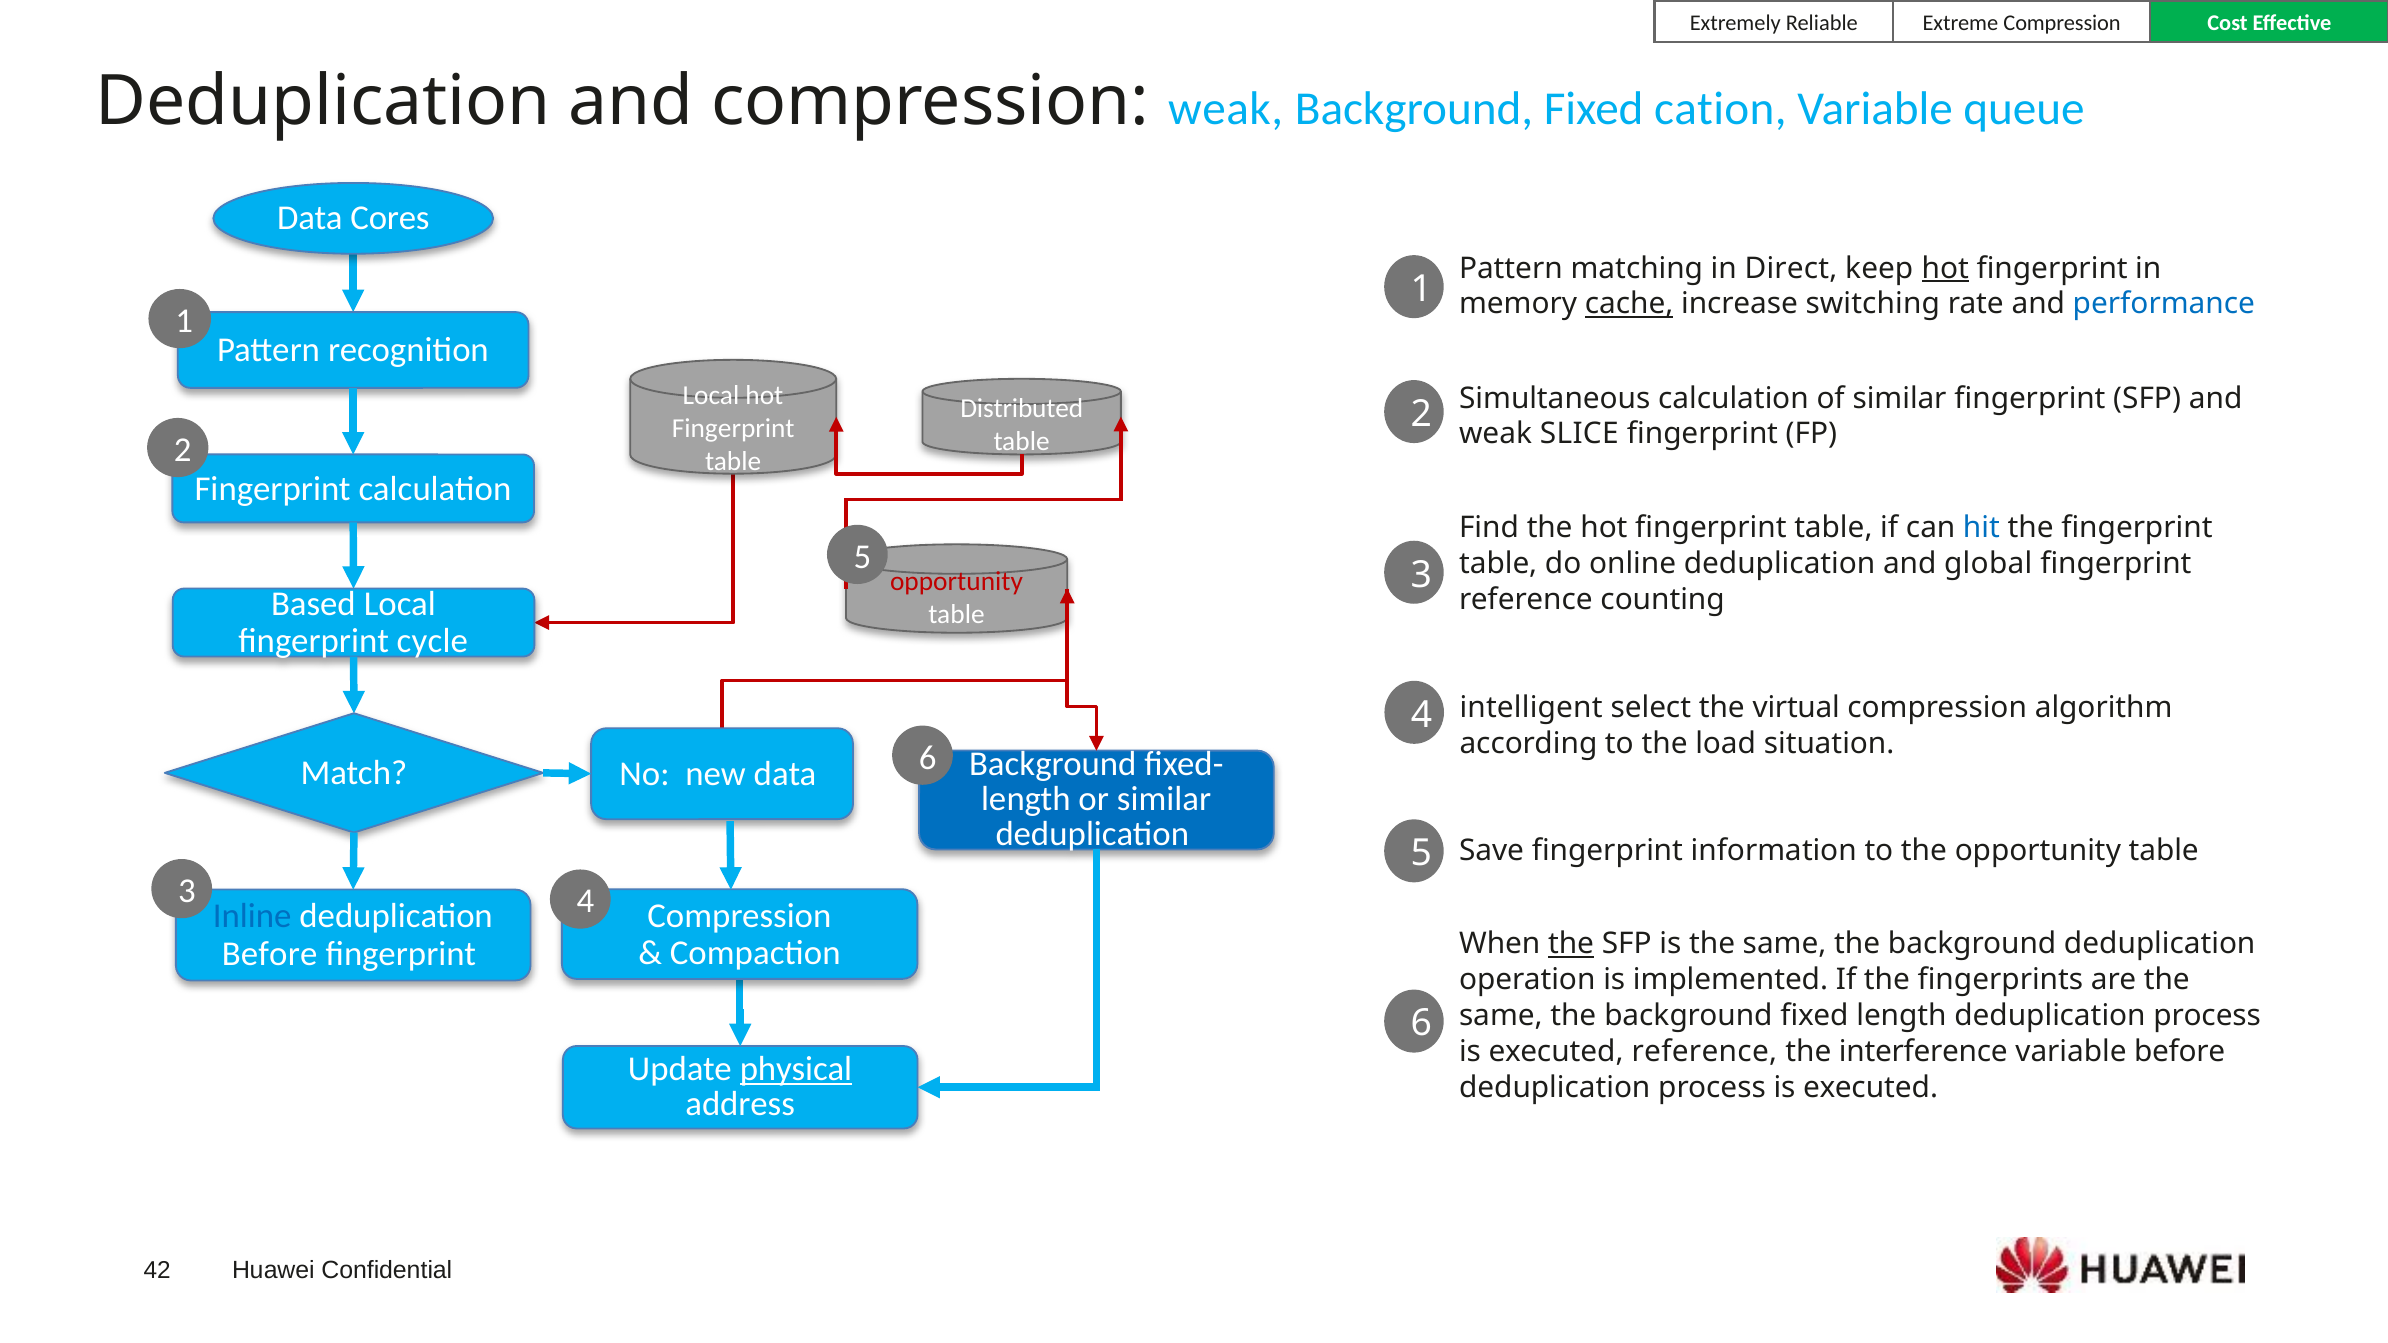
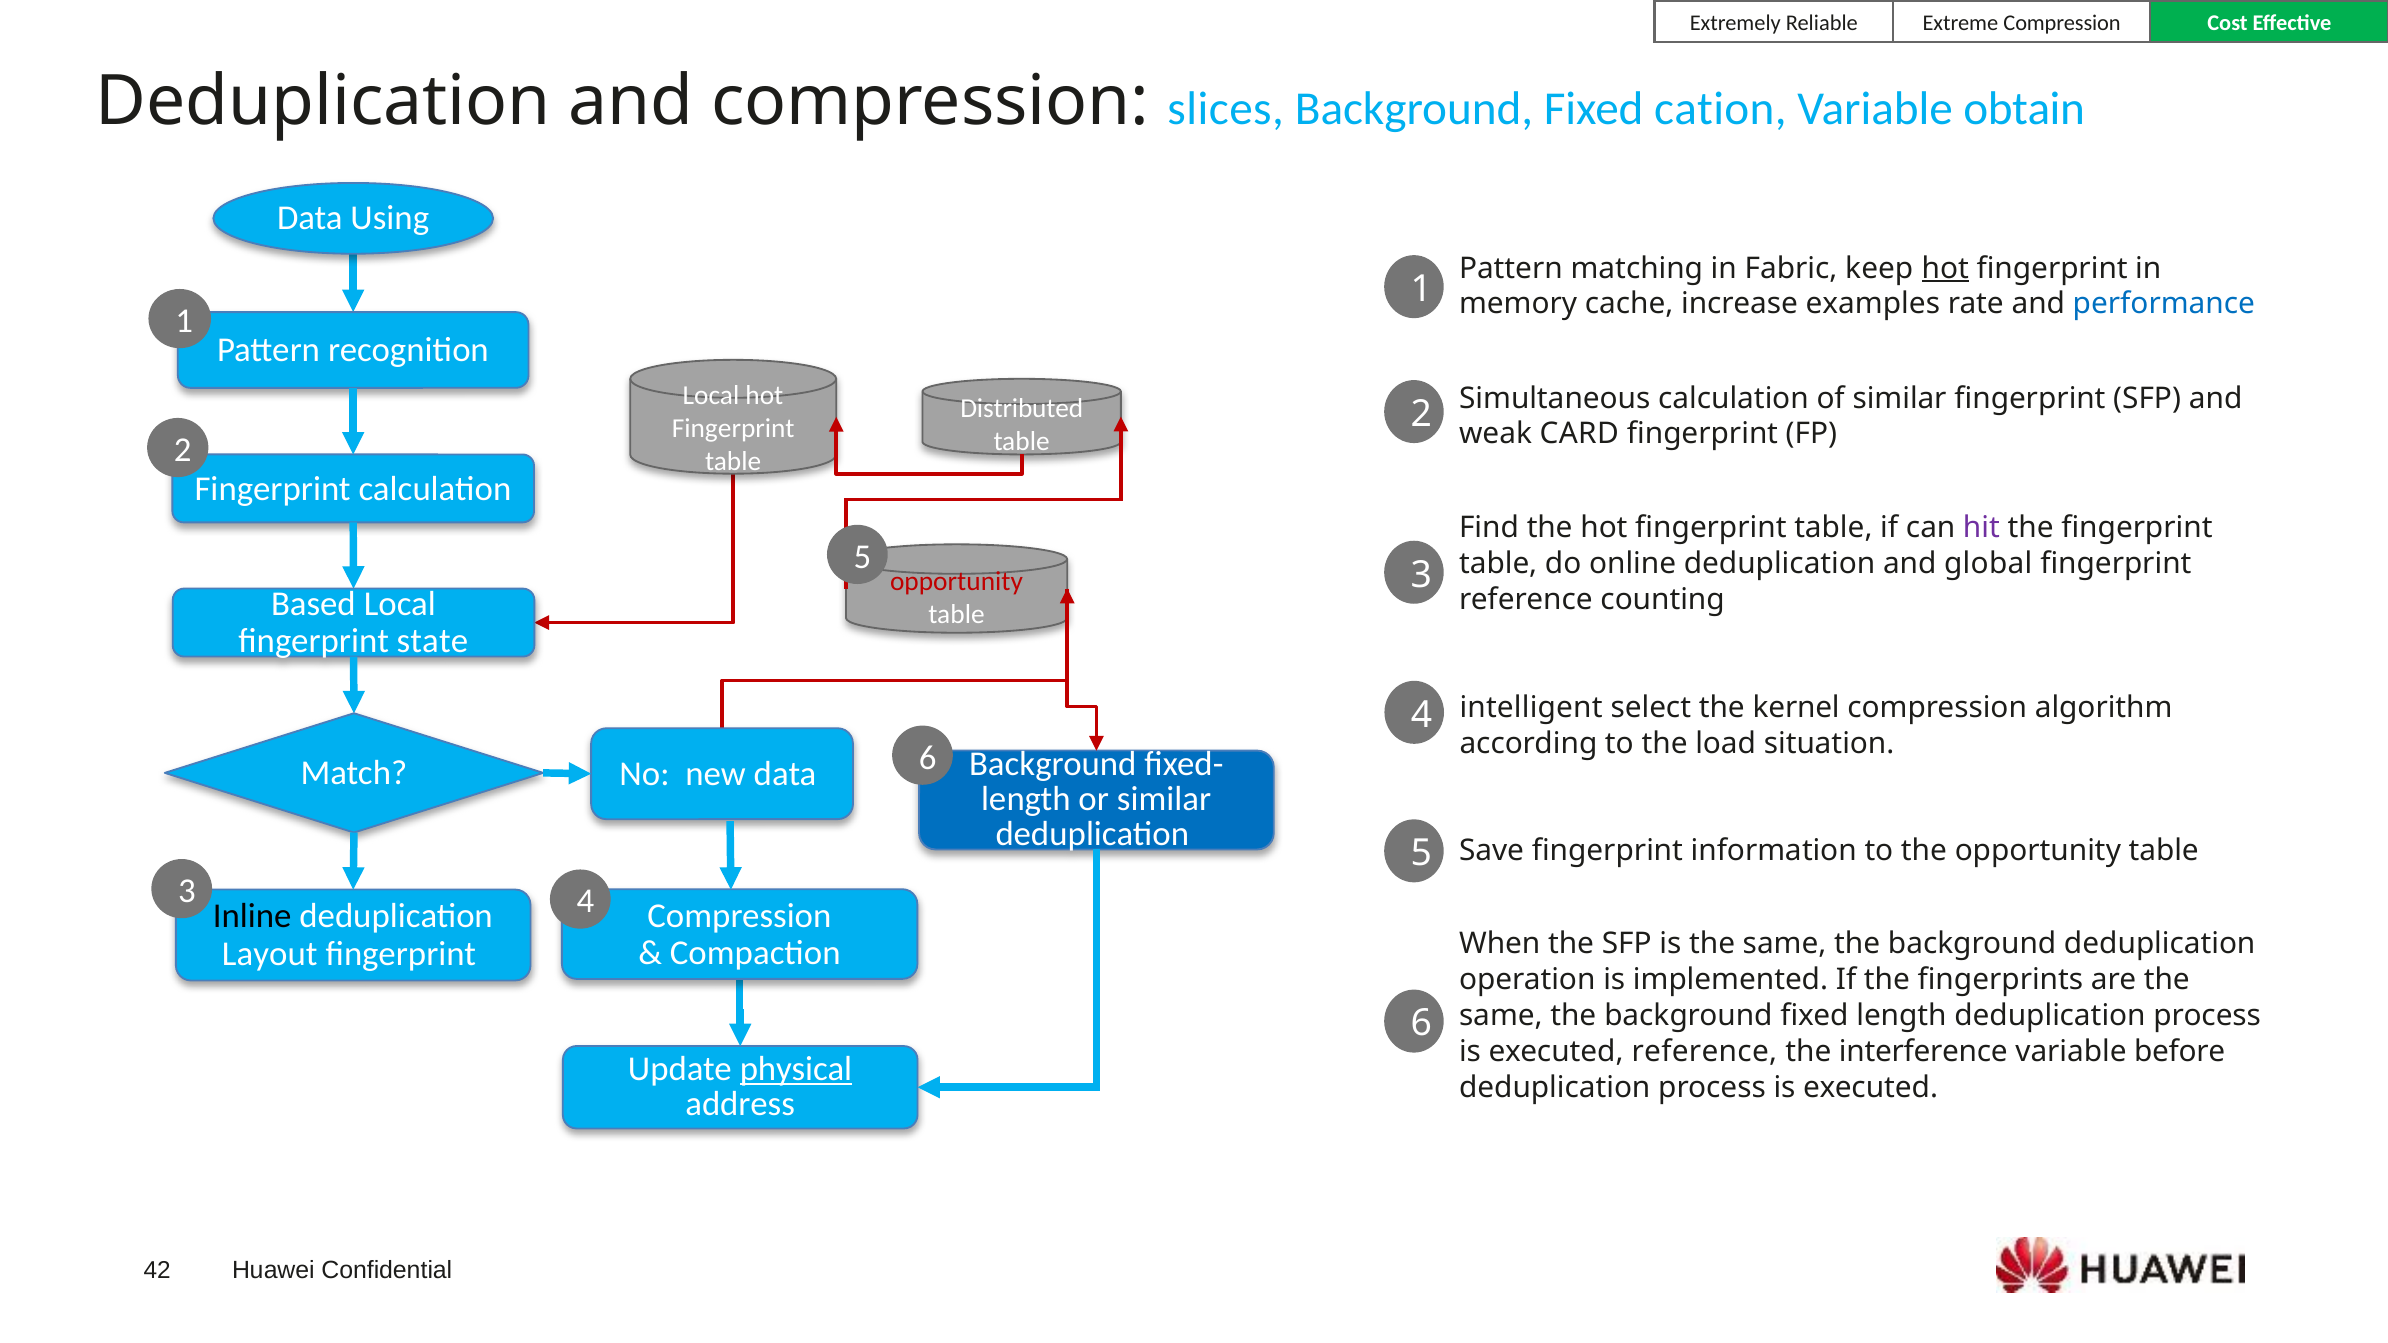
compression weak: weak -> slices
queue: queue -> obtain
Cores: Cores -> Using
Direct: Direct -> Fabric
cache underline: present -> none
switching: switching -> examples
SLICE: SLICE -> CARD
hit colour: blue -> purple
cycle: cycle -> state
virtual: virtual -> kernel
Inline colour: blue -> black
the at (1571, 944) underline: present -> none
Before at (270, 954): Before -> Layout
